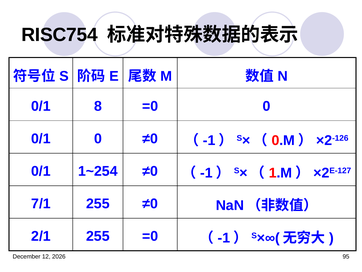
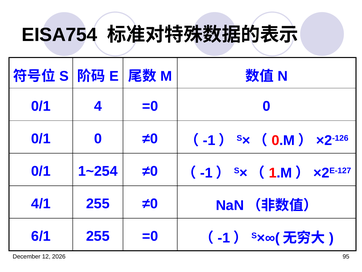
RISC754: RISC754 -> EISA754
8: 8 -> 4
7/1: 7/1 -> 4/1
2/1: 2/1 -> 6/1
